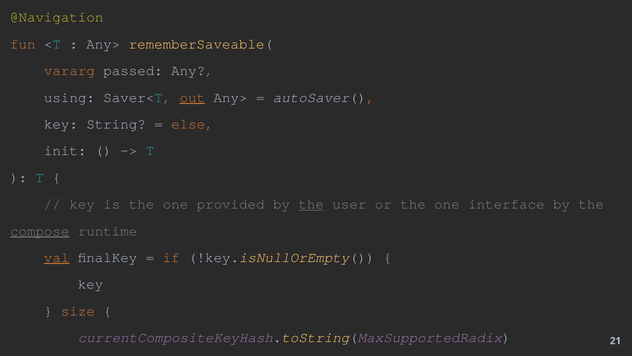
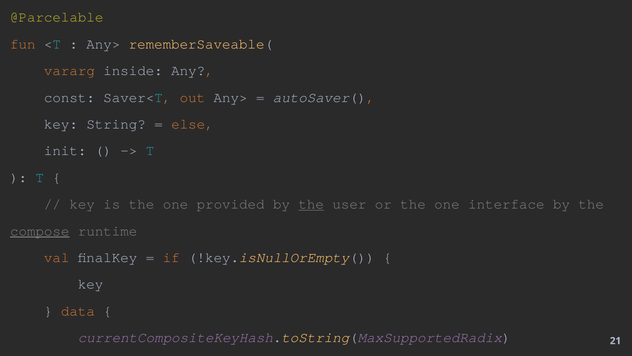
@Navigation: @Navigation -> @Parcelable
passed: passed -> inside
using at (69, 97): using -> const
out underline: present -> none
val at (57, 257) underline: present -> none
size: size -> data
